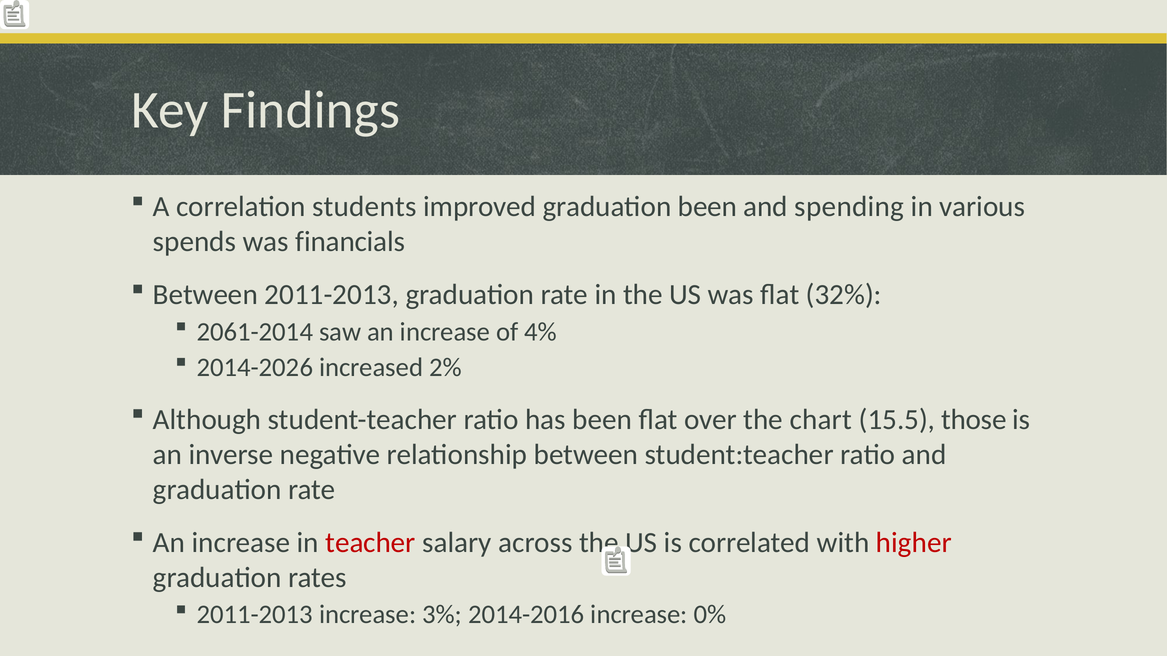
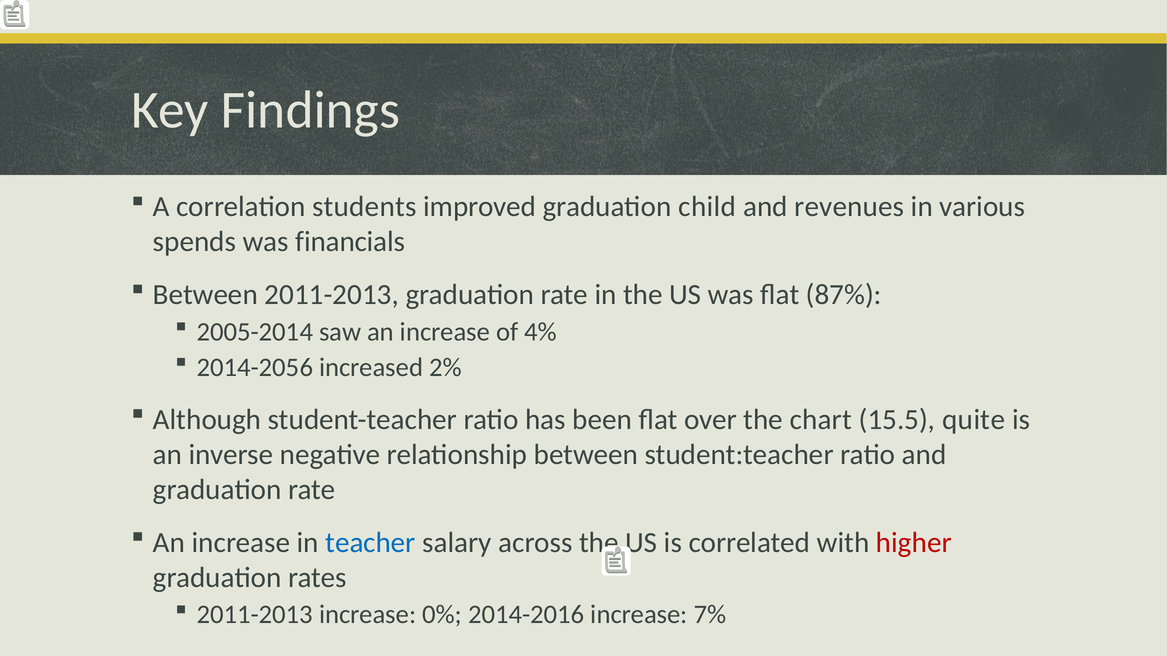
graduation been: been -> child
spending: spending -> revenues
32%: 32% -> 87%
2061-2014: 2061-2014 -> 2005-2014
2014-2026: 2014-2026 -> 2014-2056
those: those -> quite
teacher colour: red -> blue
3%: 3% -> 0%
0%: 0% -> 7%
